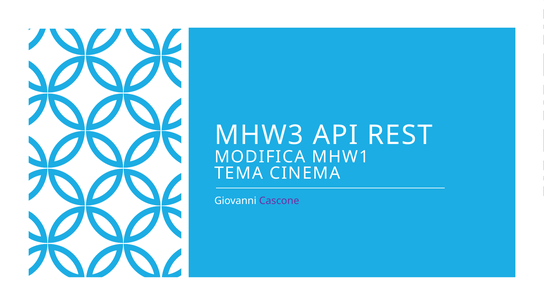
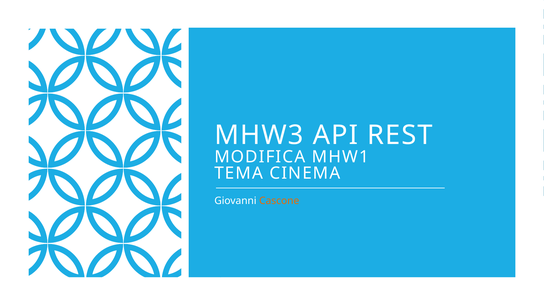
Cascone colour: purple -> orange
